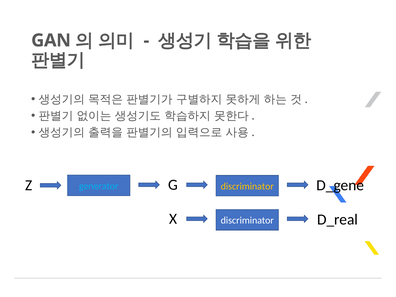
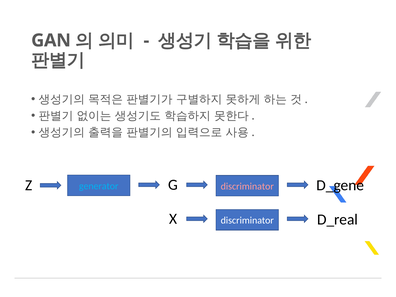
discriminator at (247, 186) colour: yellow -> pink
